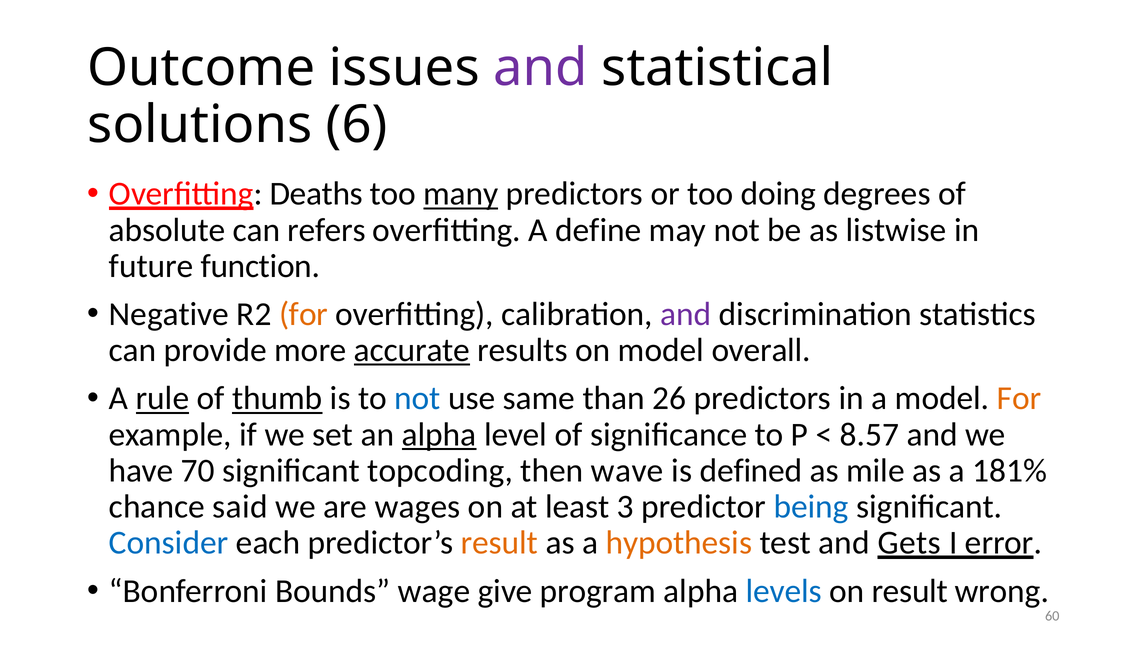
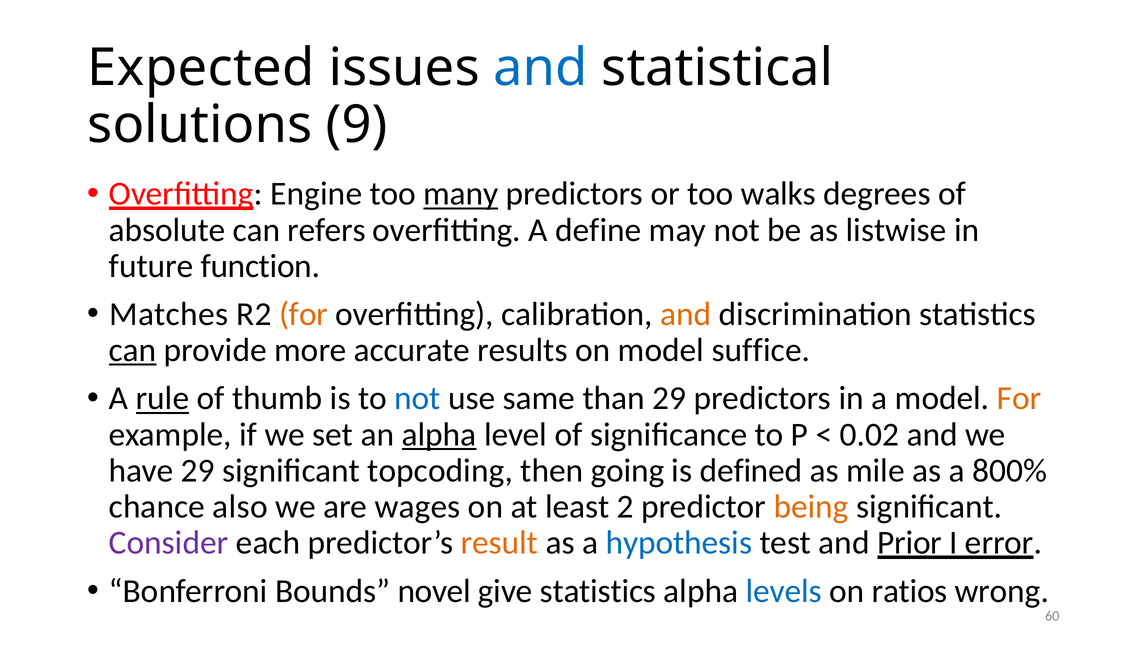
Outcome: Outcome -> Expected
and at (541, 68) colour: purple -> blue
6: 6 -> 9
Deaths: Deaths -> Engine
doing: doing -> walks
Negative: Negative -> Matches
and at (686, 314) colour: purple -> orange
can at (133, 350) underline: none -> present
accurate underline: present -> none
overall: overall -> suffice
thumb underline: present -> none
than 26: 26 -> 29
8.57: 8.57 -> 0.02
have 70: 70 -> 29
wave: wave -> going
181%: 181% -> 800%
said: said -> also
3: 3 -> 2
being colour: blue -> orange
Consider colour: blue -> purple
hypothesis colour: orange -> blue
Gets: Gets -> Prior
wage: wage -> novel
give program: program -> statistics
on result: result -> ratios
